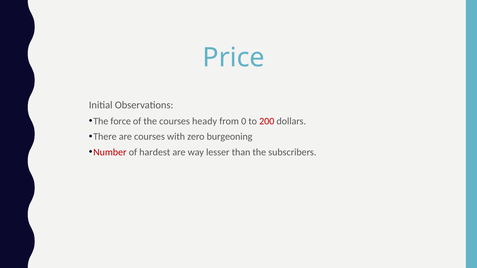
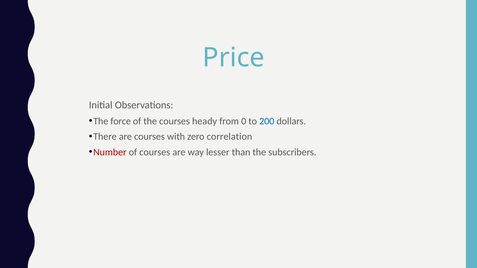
200 colour: red -> blue
burgeoning: burgeoning -> correlation
of hardest: hardest -> courses
